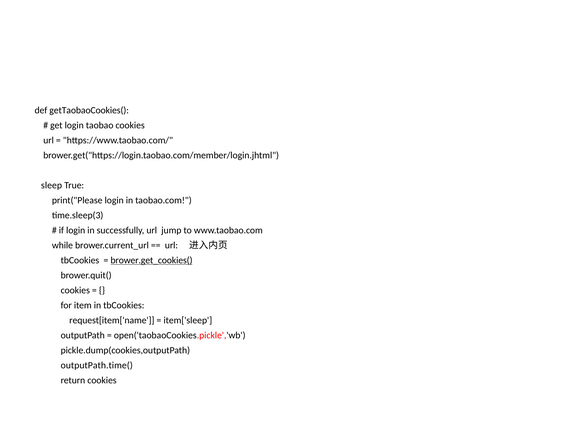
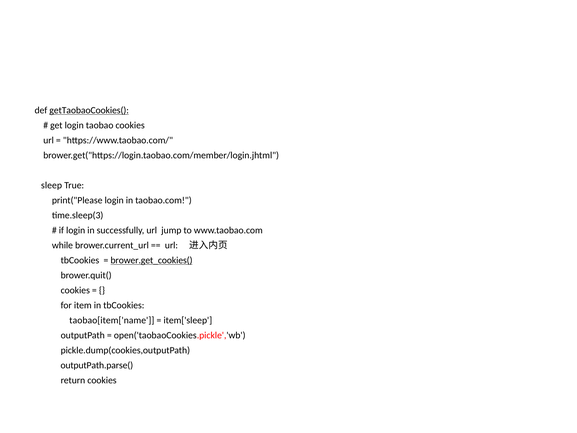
getTaobaoCookies( underline: none -> present
request[item['name: request[item['name -> taobao[item['name
outputPath.time(: outputPath.time( -> outputPath.parse(
